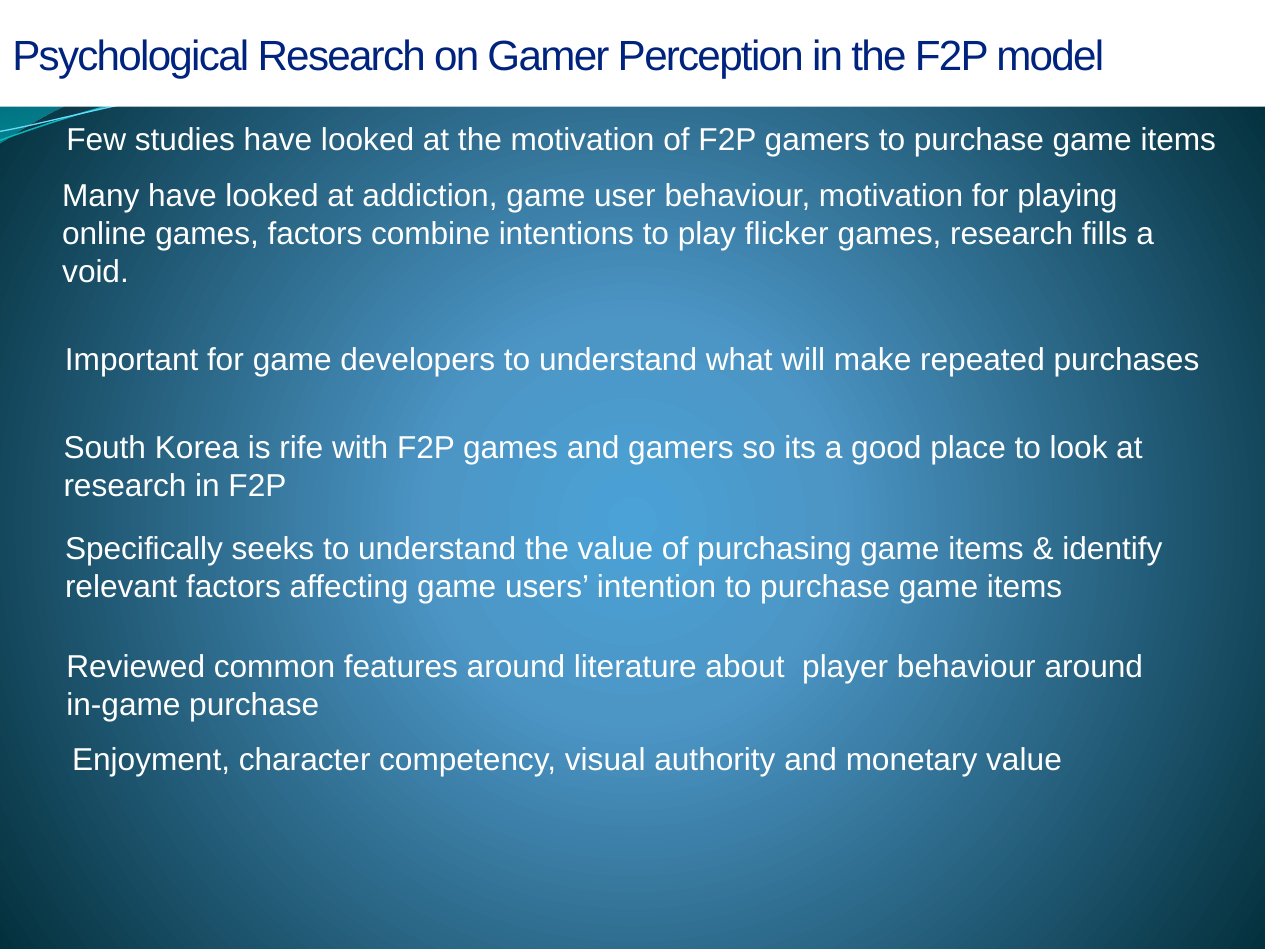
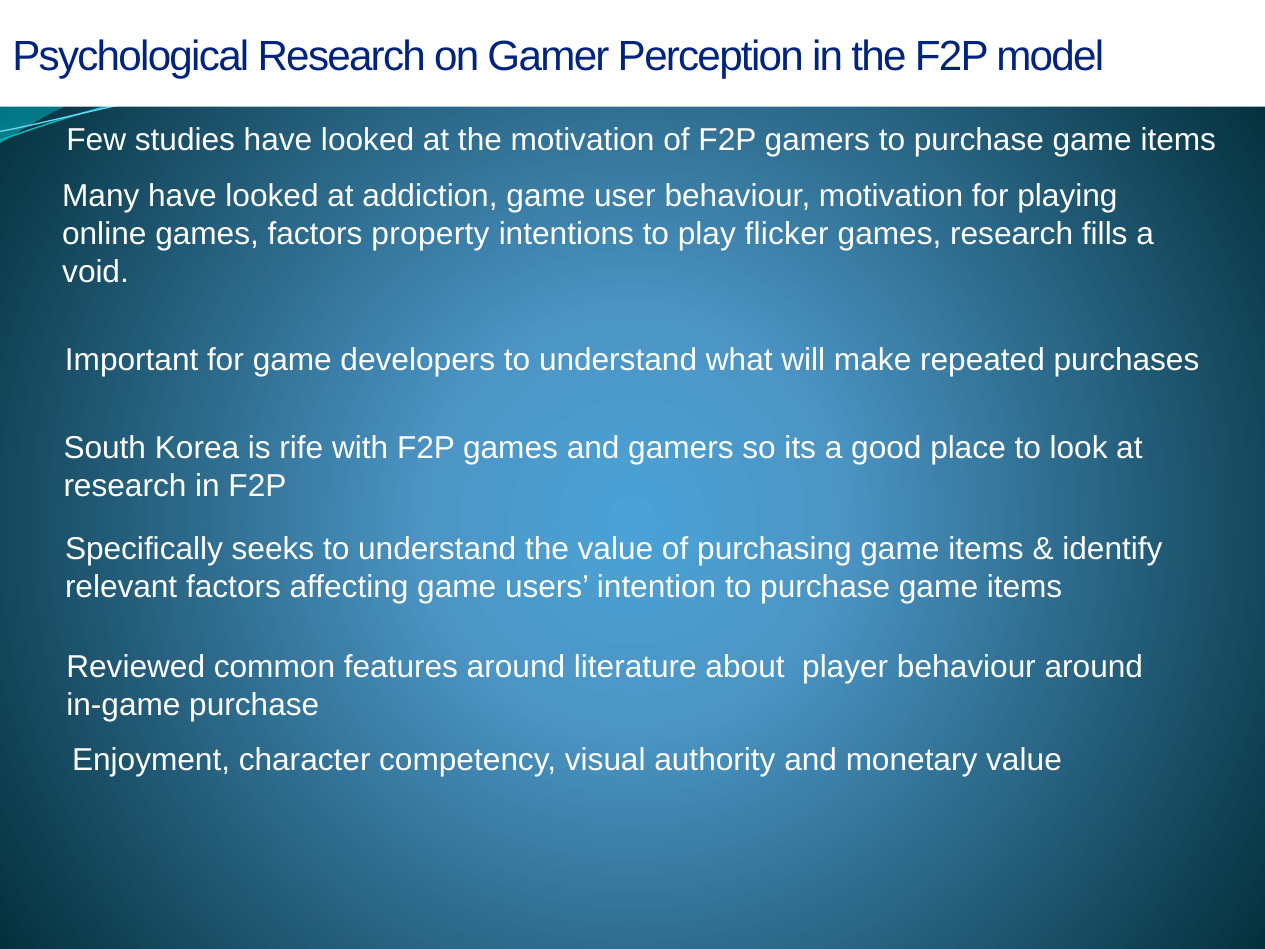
combine: combine -> property
